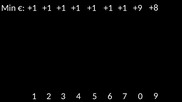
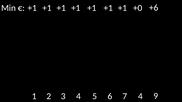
+8: +8 -> +6
+9: +9 -> +0
7 0: 0 -> 4
